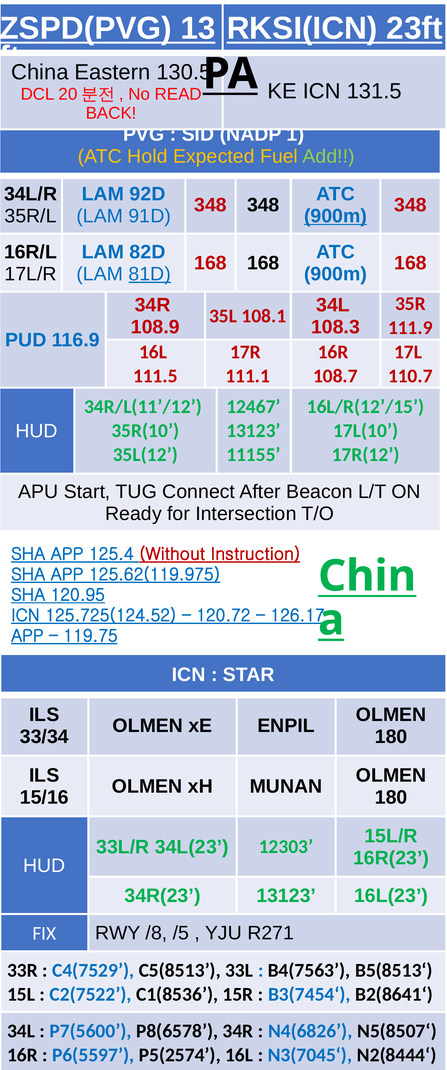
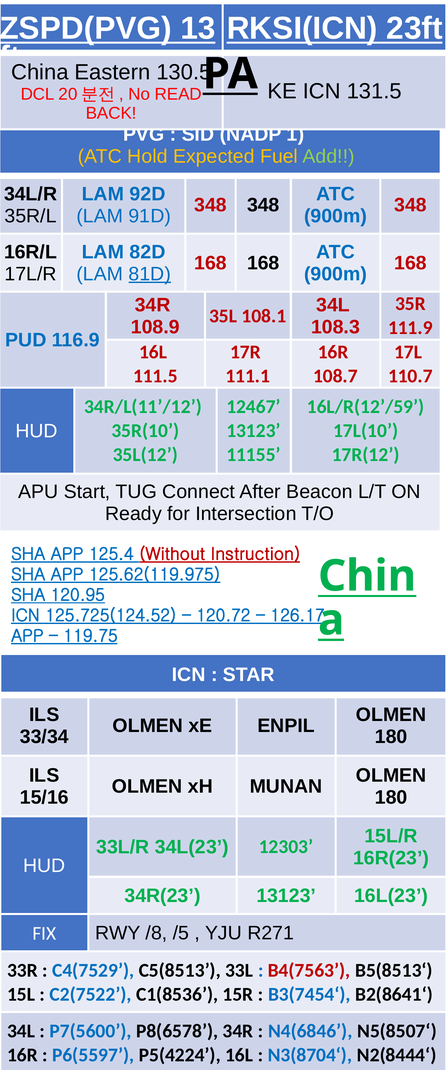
900m at (336, 216) underline: present -> none
16L/R(12’/15: 16L/R(12’/15 -> 16L/R(12’/59
B4(7563 colour: black -> red
N4(6826: N4(6826 -> N4(6846
P5(2574: P5(2574 -> P5(4224
N3(7045‘: N3(7045‘ -> N3(8704‘
